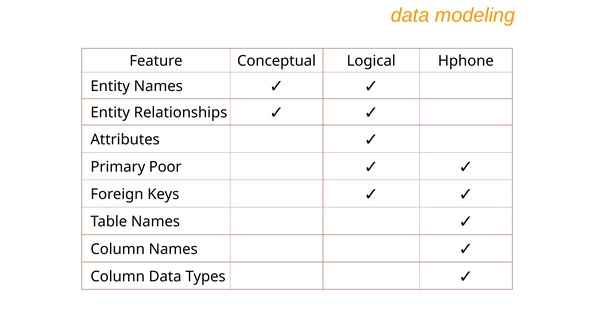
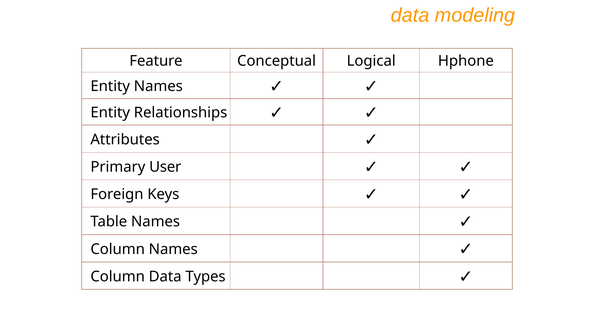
Poor: Poor -> User
